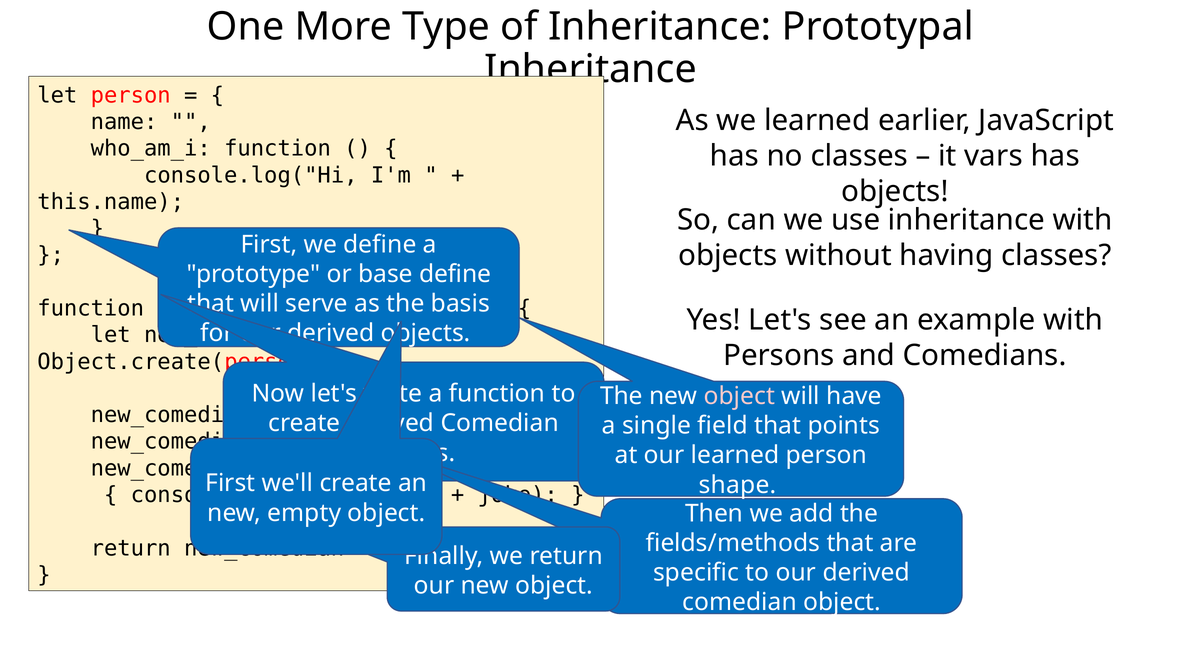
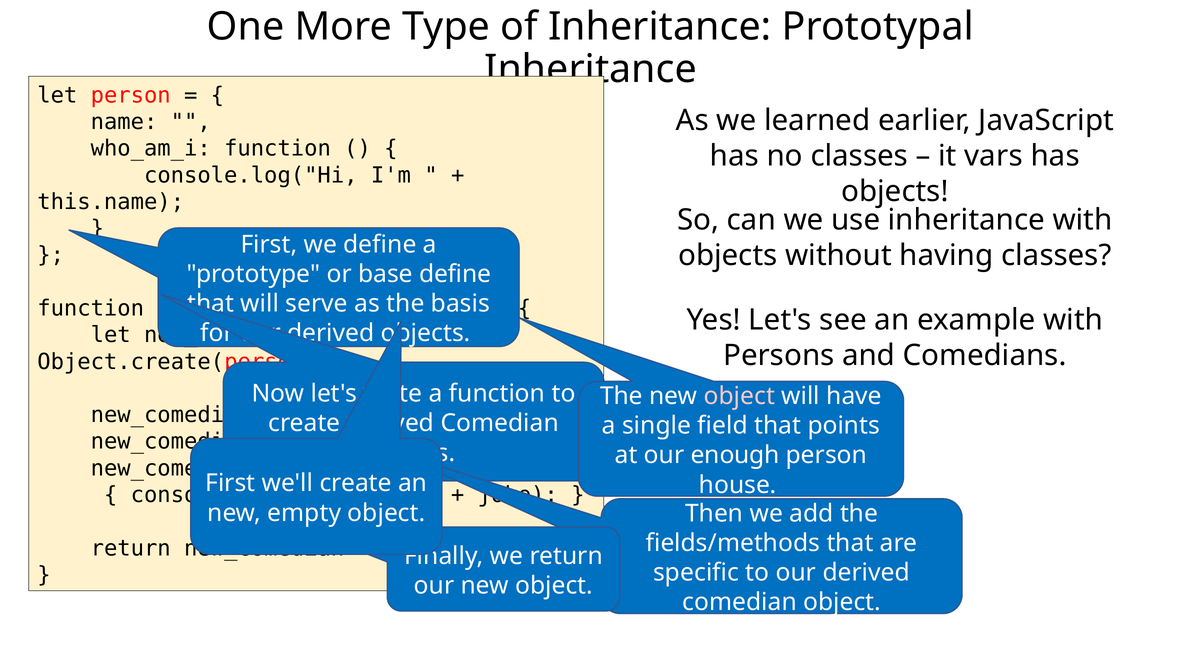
our learned: learned -> enough
shape: shape -> house
